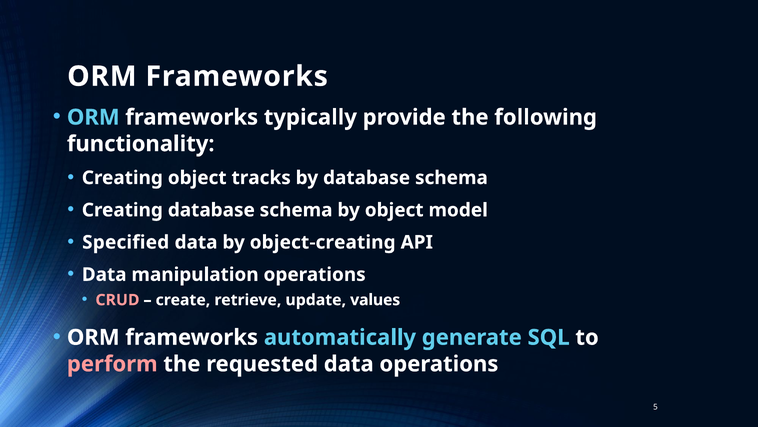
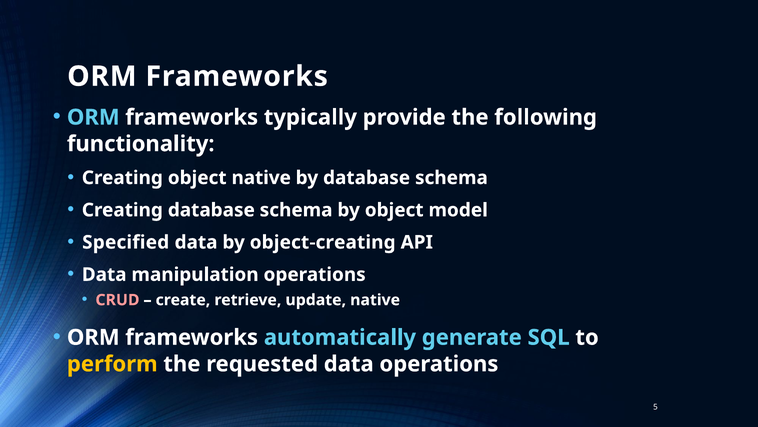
object tracks: tracks -> native
update values: values -> native
perform colour: pink -> yellow
